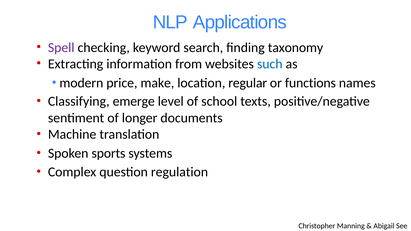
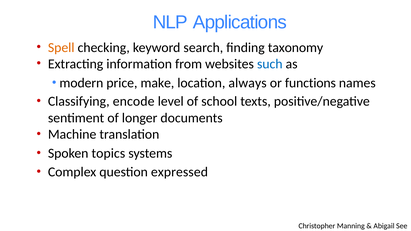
Spell colour: purple -> orange
regular: regular -> always
emerge: emerge -> encode
sports: sports -> topics
regulation: regulation -> expressed
